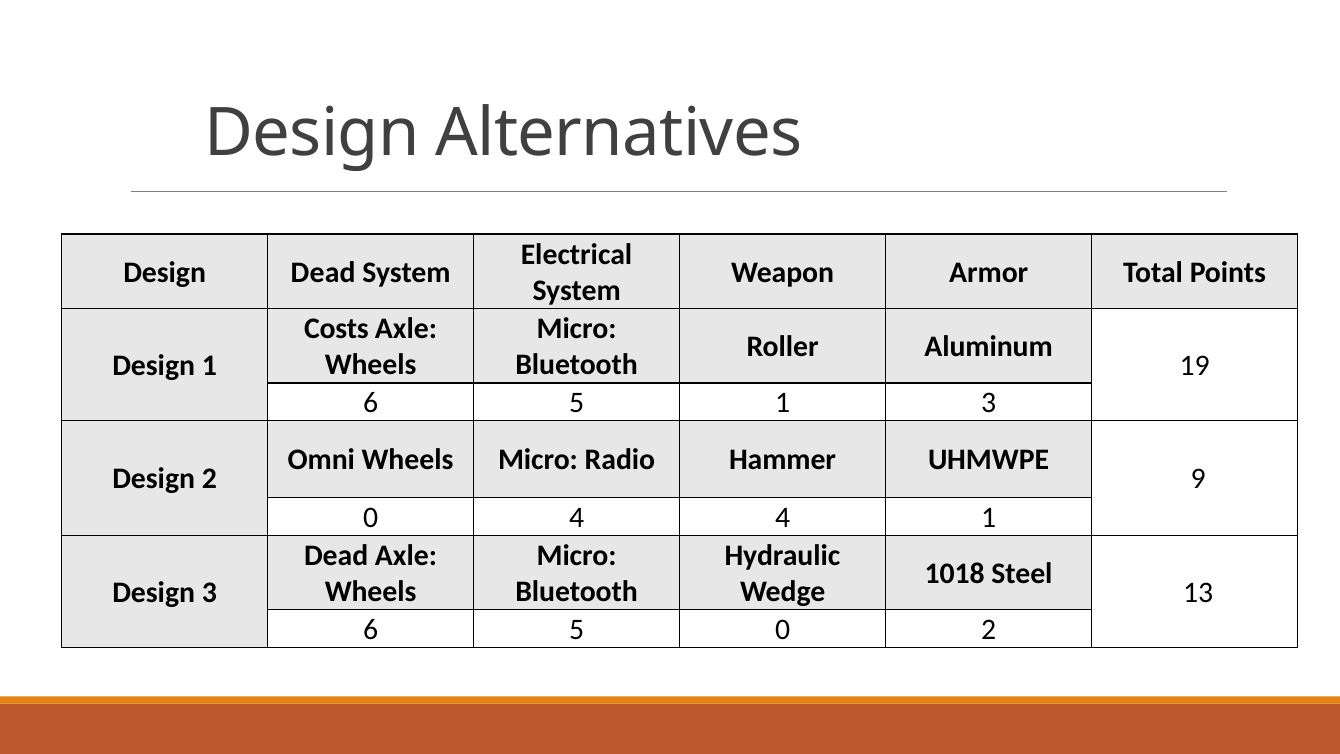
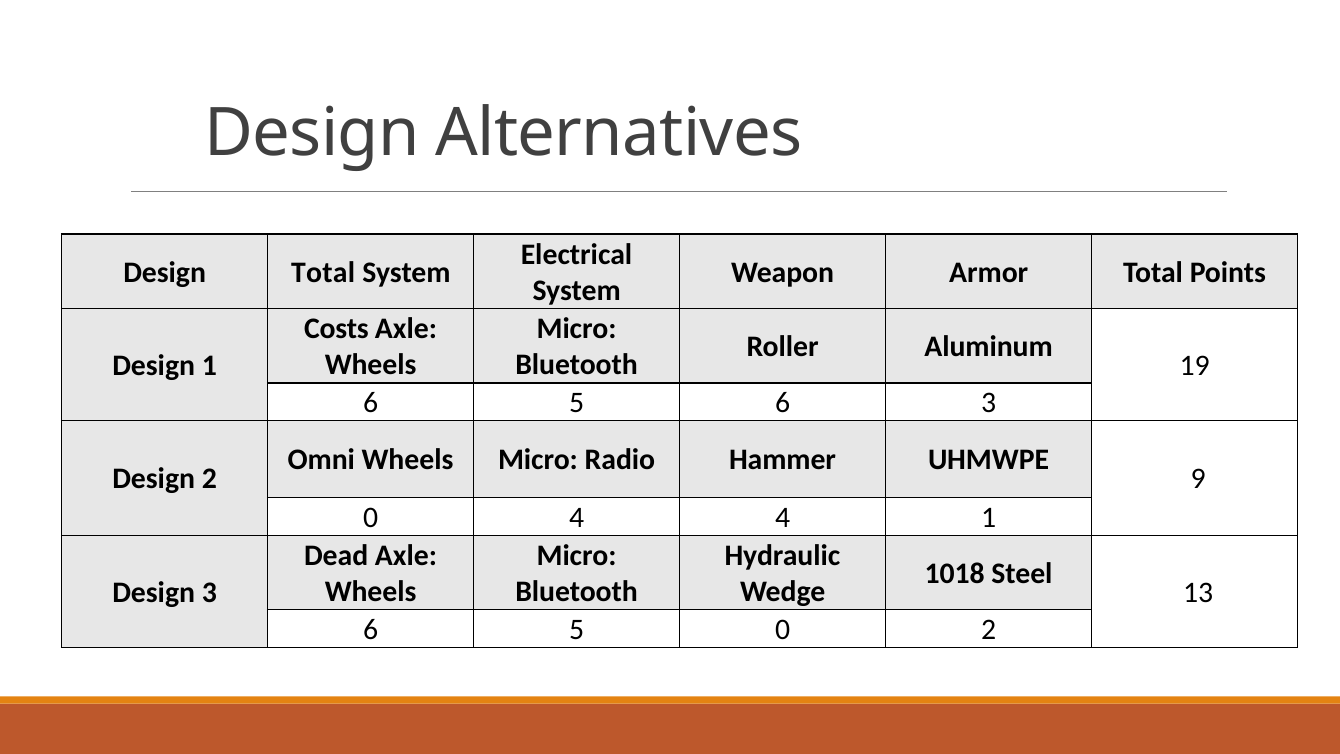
Design Dead: Dead -> Total
5 1: 1 -> 6
